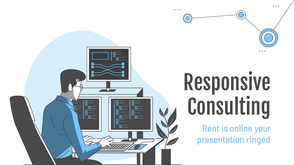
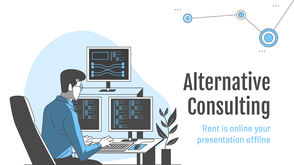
Responsive: Responsive -> Alternative
ringed: ringed -> offline
